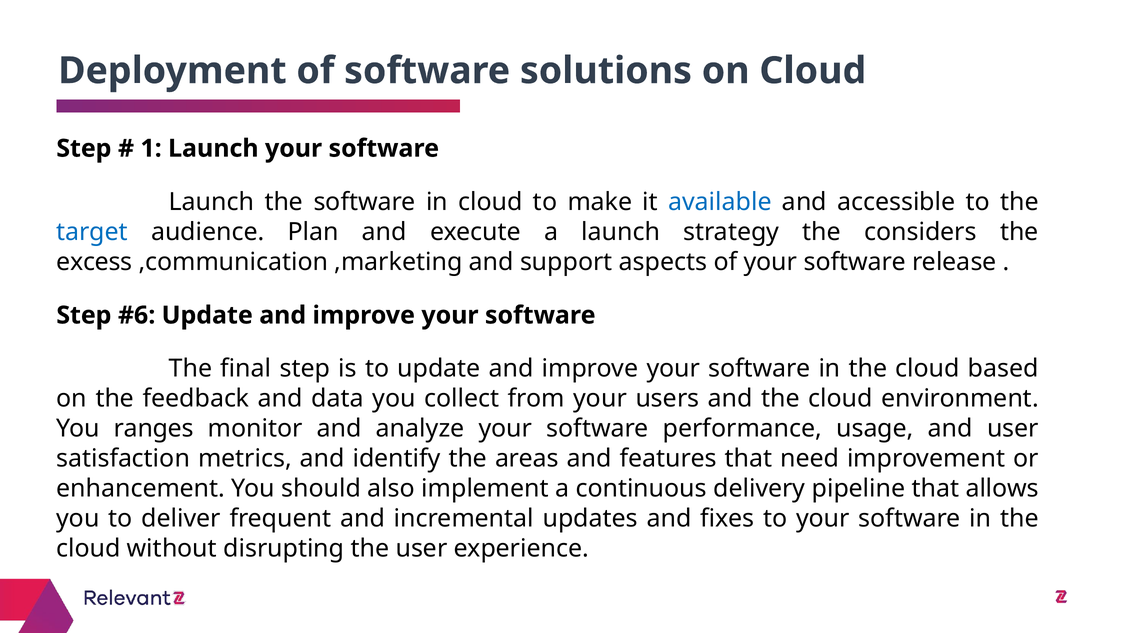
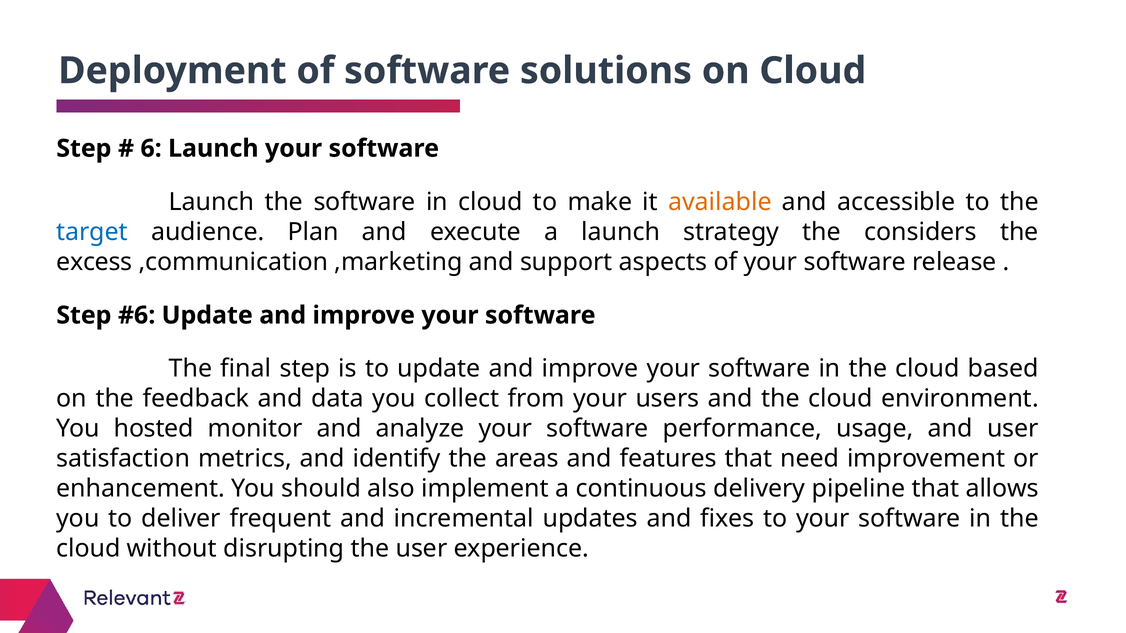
1: 1 -> 6
available colour: blue -> orange
ranges: ranges -> hosted
